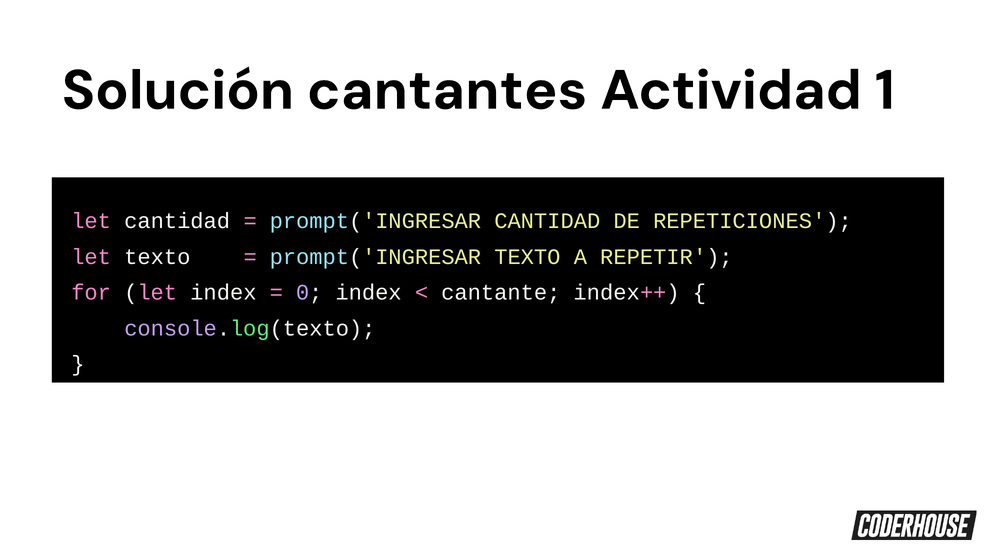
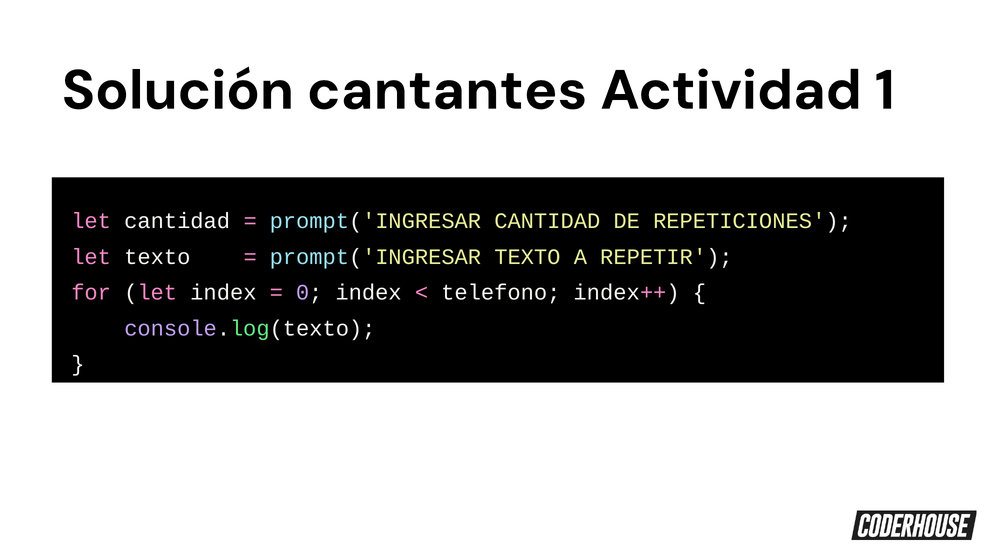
cantante: cantante -> telefono
